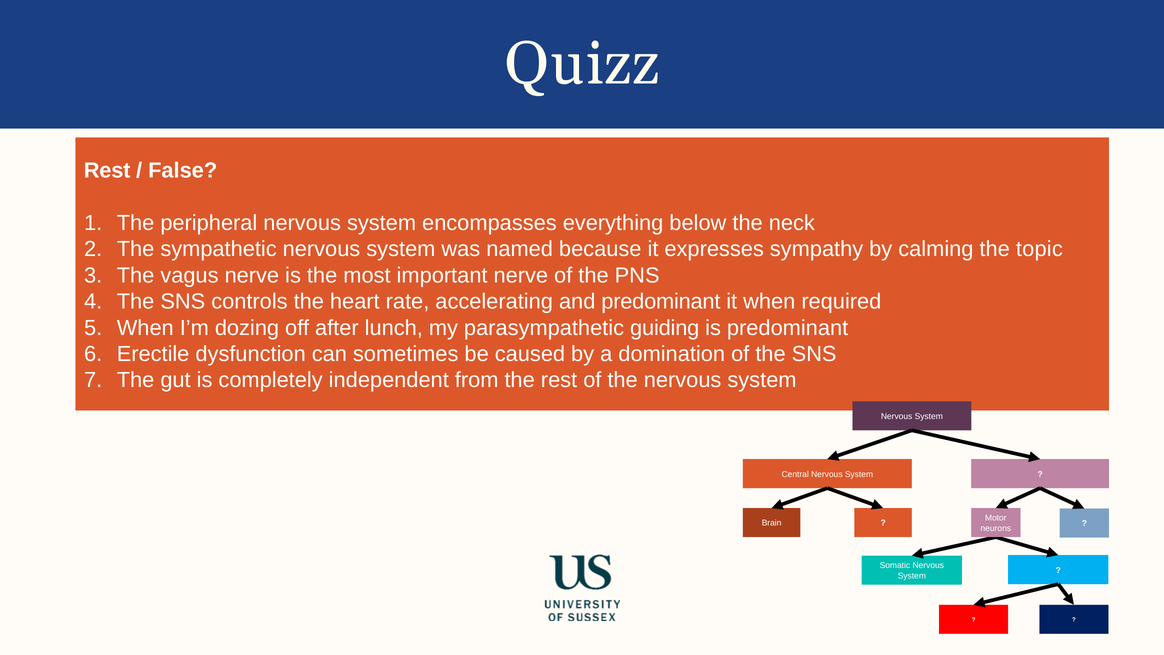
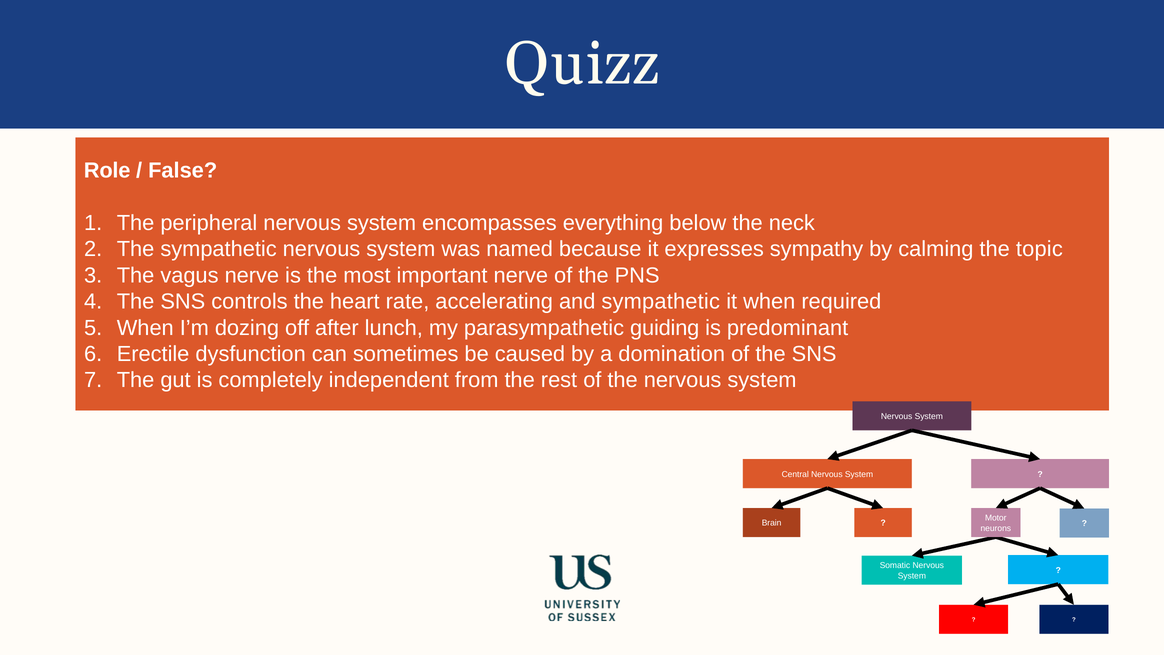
Rest at (107, 171): Rest -> Role
and predominant: predominant -> sympathetic
